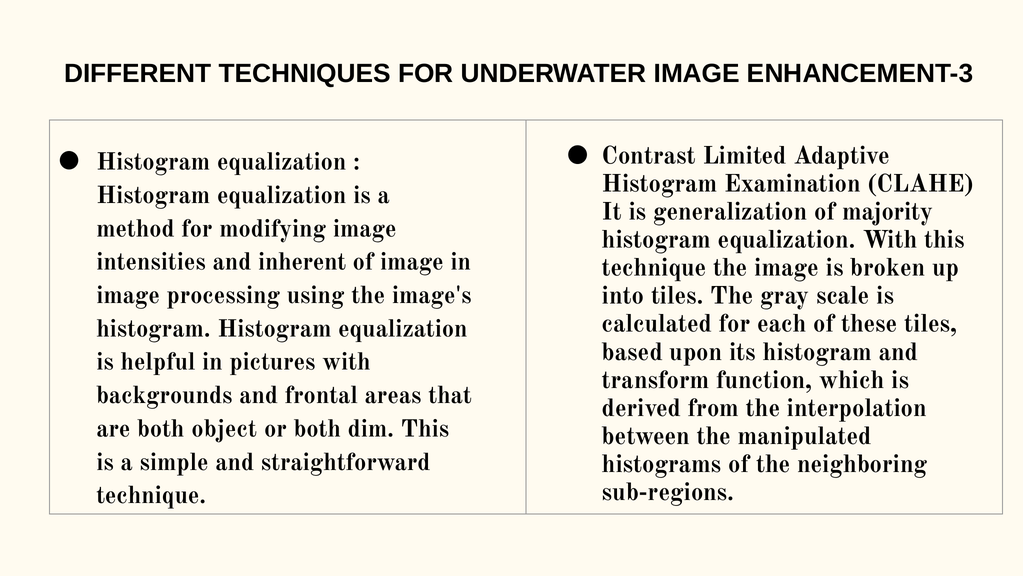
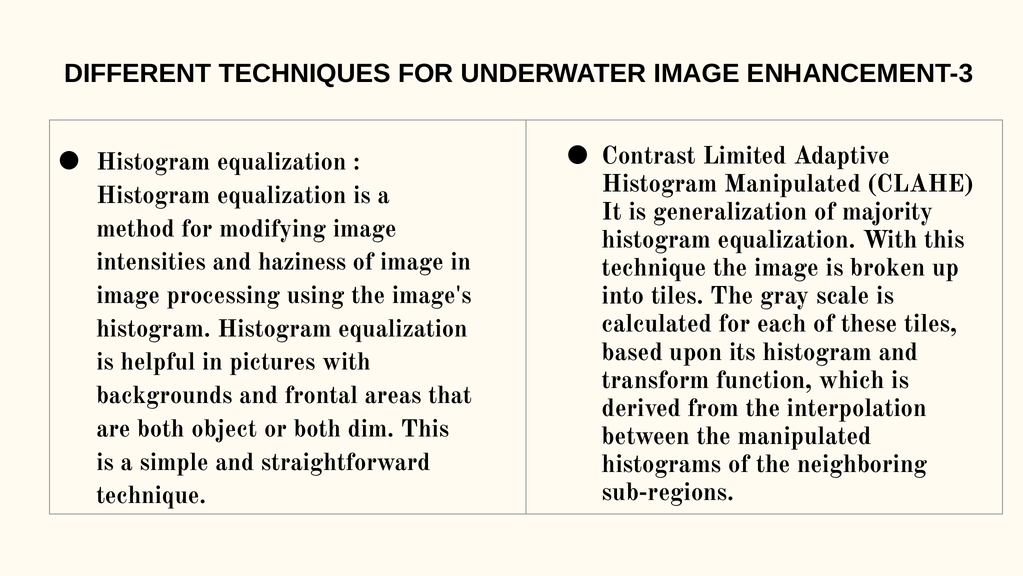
Histogram Examination: Examination -> Manipulated
inherent: inherent -> haziness
